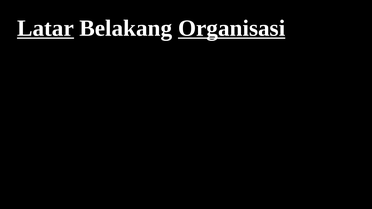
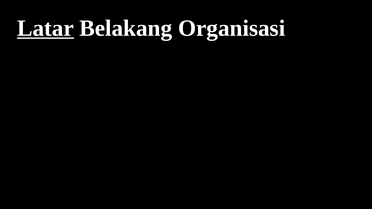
Organisasi underline: present -> none
